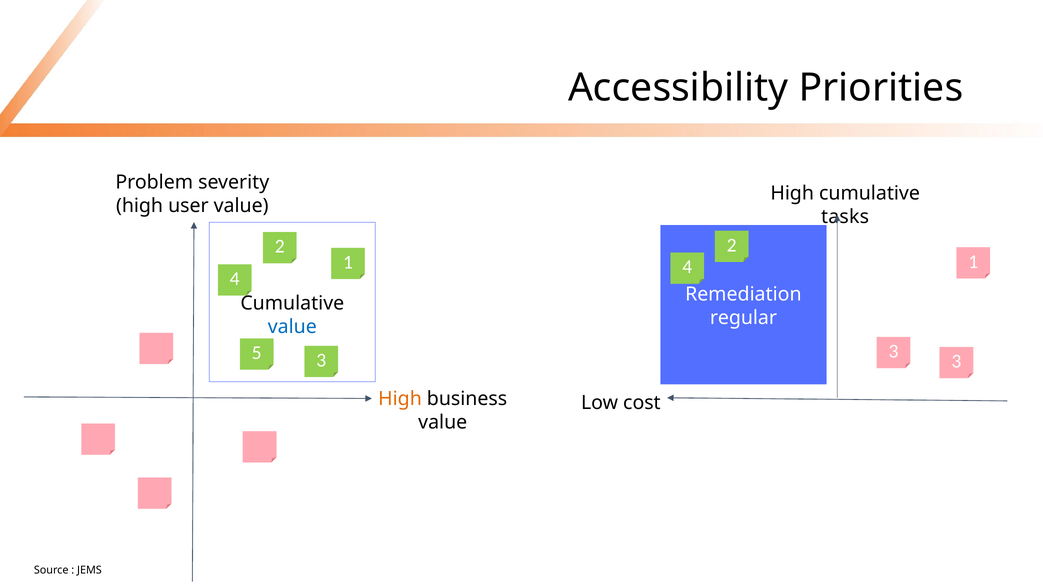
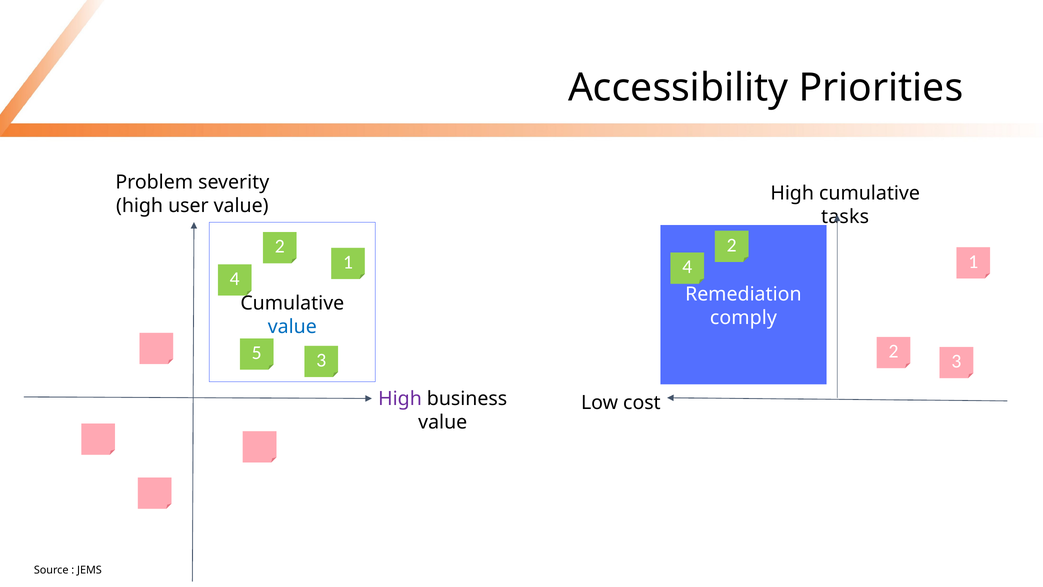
regular: regular -> comply
5 3: 3 -> 2
High at (400, 399) colour: orange -> purple
